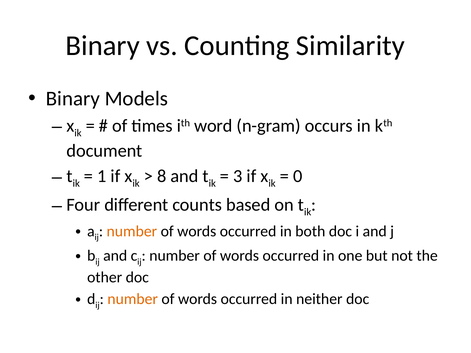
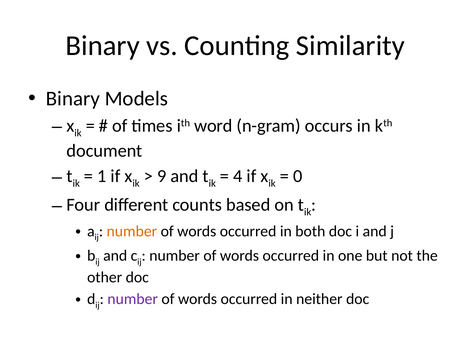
8: 8 -> 9
3: 3 -> 4
number at (133, 299) colour: orange -> purple
